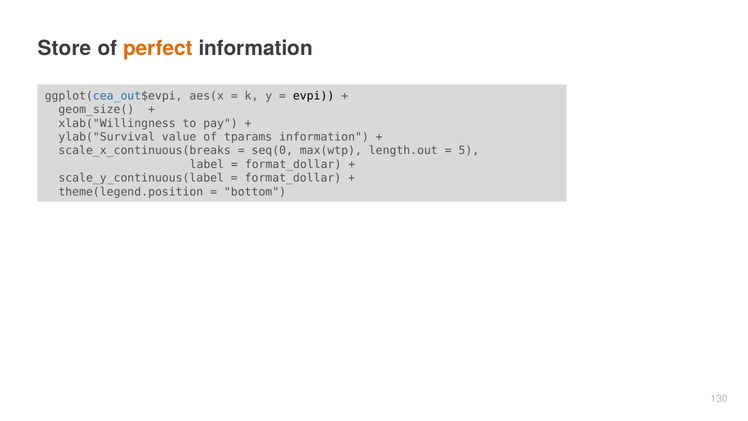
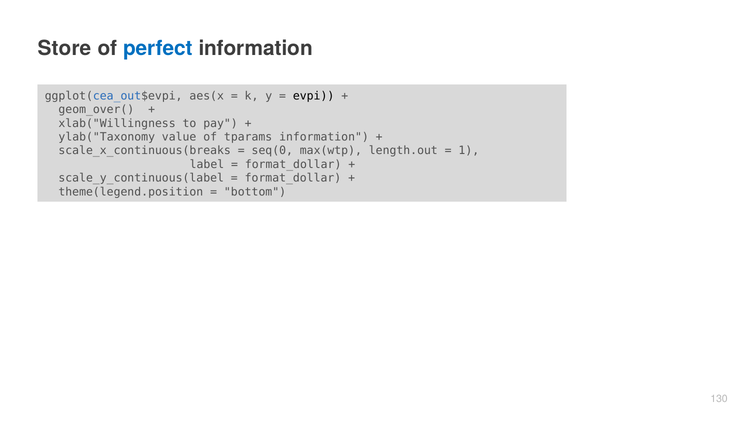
perfect colour: orange -> blue
geom_size(: geom_size( -> geom_over(
ylab("Survival: ylab("Survival -> ylab("Taxonomy
5: 5 -> 1
